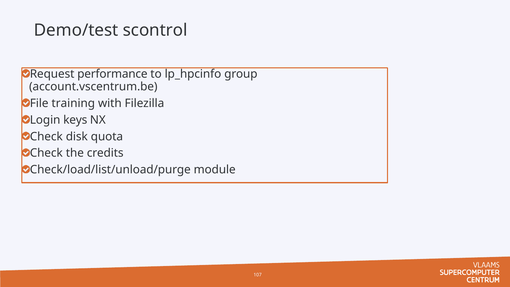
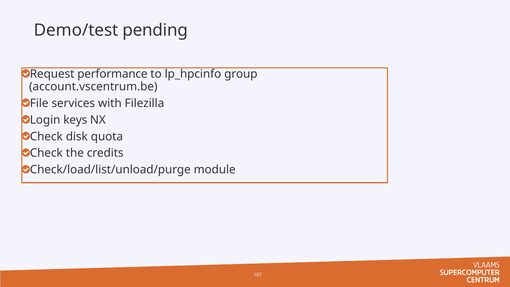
scontrol: scontrol -> pending
training: training -> services
